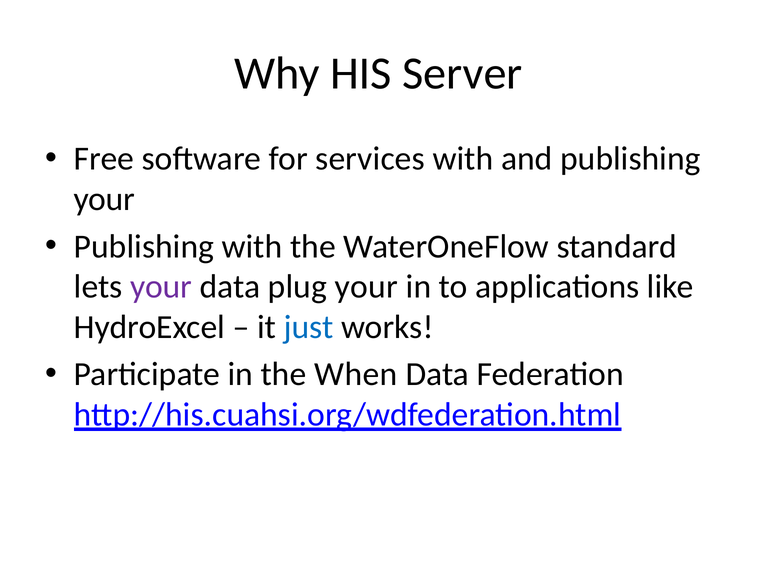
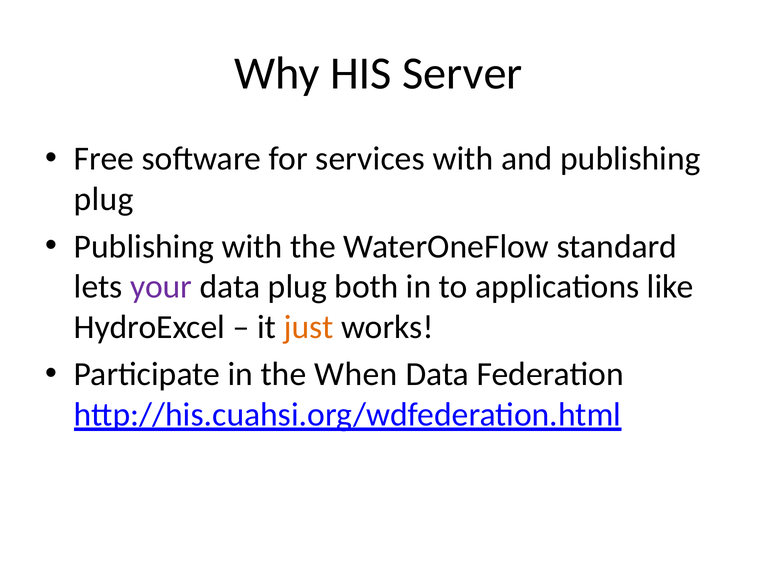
your at (104, 199): your -> plug
plug your: your -> both
just colour: blue -> orange
